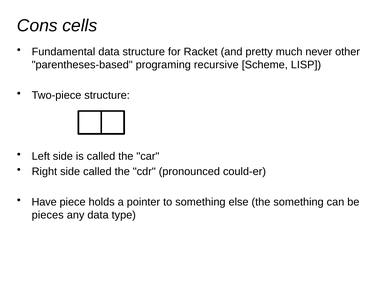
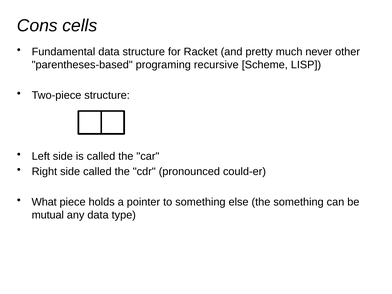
Have: Have -> What
pieces: pieces -> mutual
